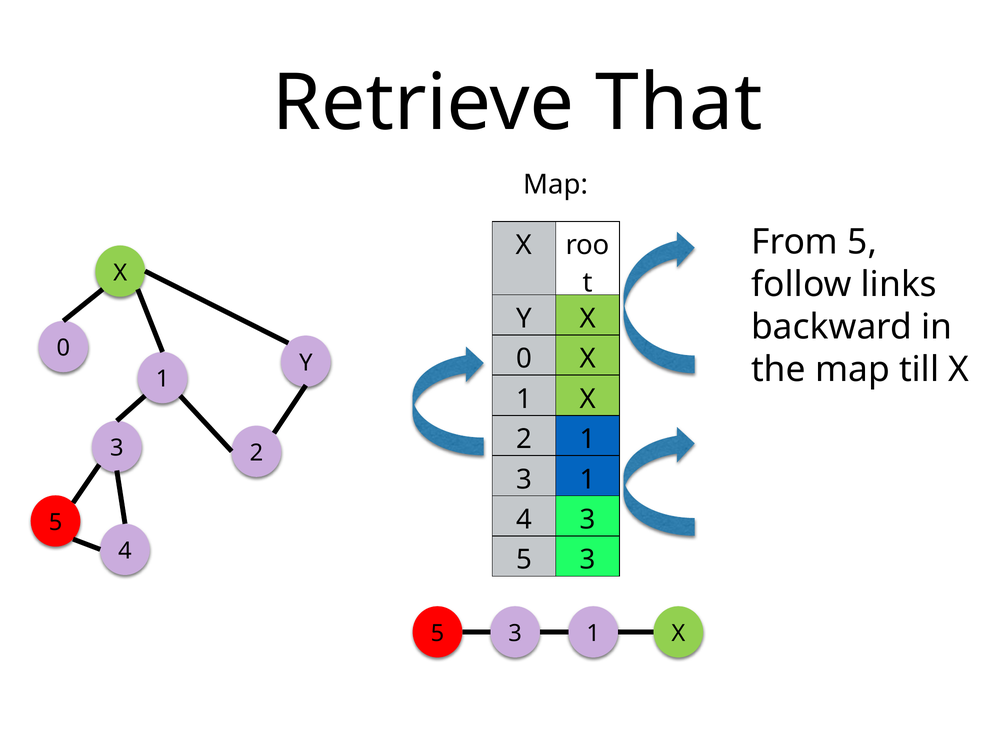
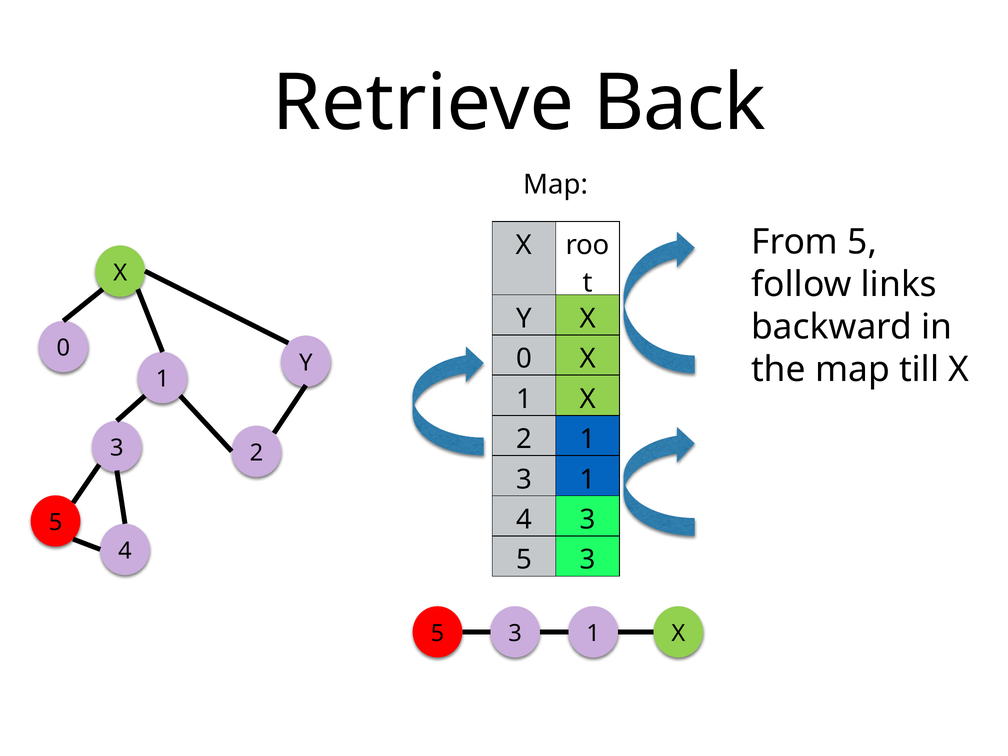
That: That -> Back
